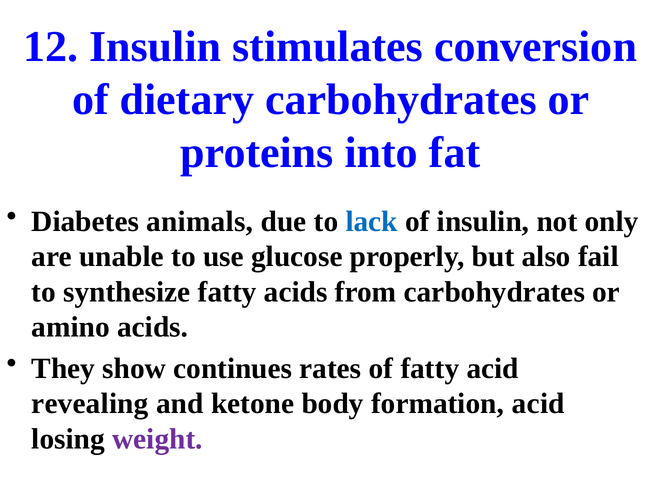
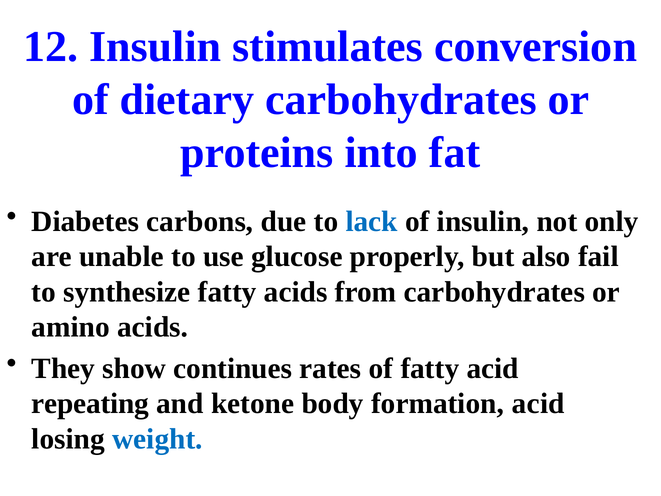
animals: animals -> carbons
revealing: revealing -> repeating
weight colour: purple -> blue
